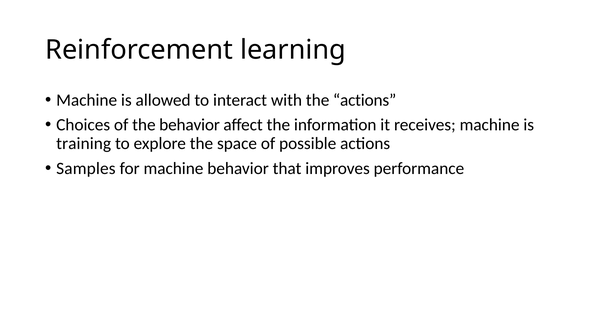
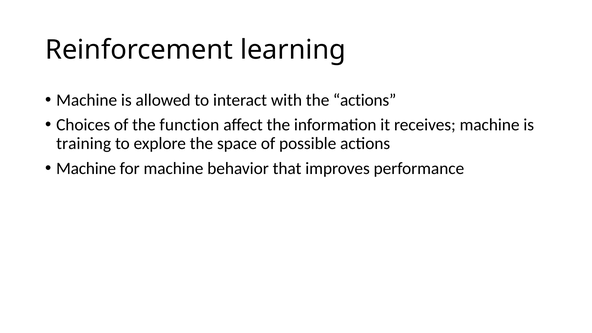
the behavior: behavior -> function
Samples at (86, 168): Samples -> Machine
